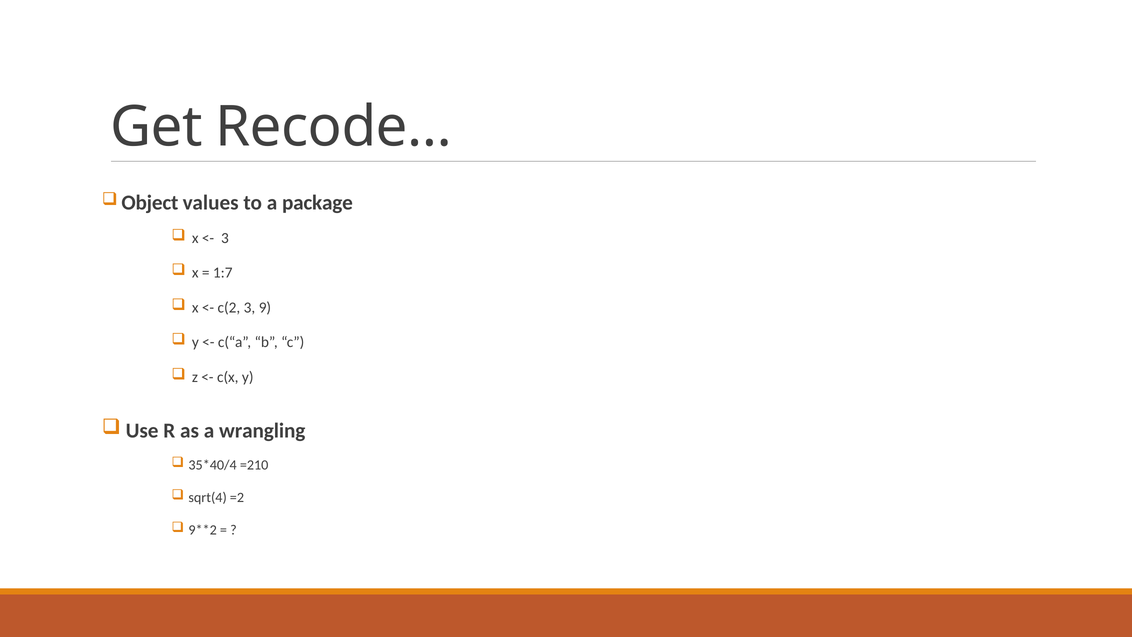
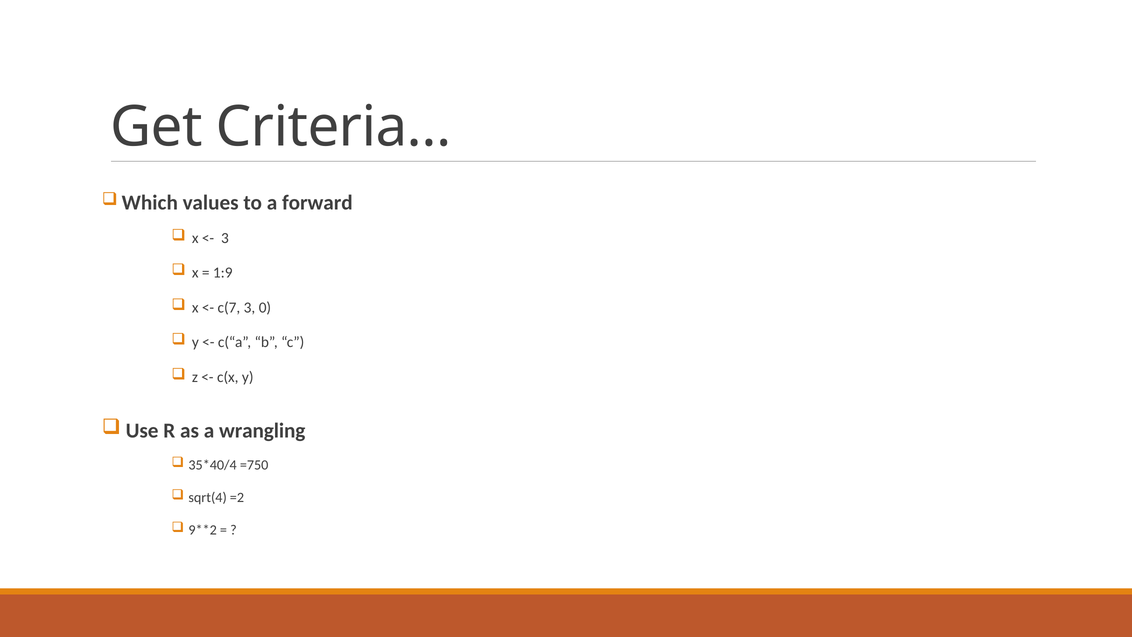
Recode…: Recode… -> Criteria…
Object: Object -> Which
package: package -> forward
1:7: 1:7 -> 1:9
c(2: c(2 -> c(7
9: 9 -> 0
=210: =210 -> =750
